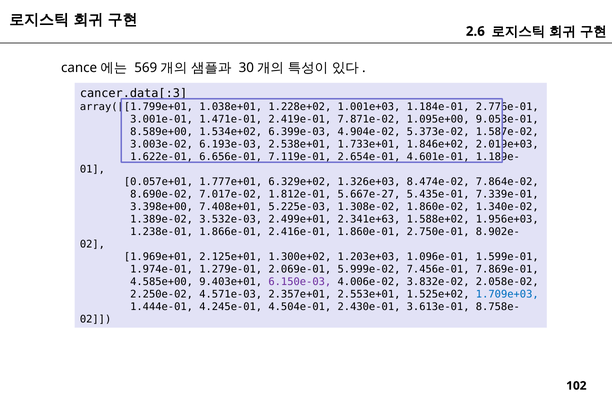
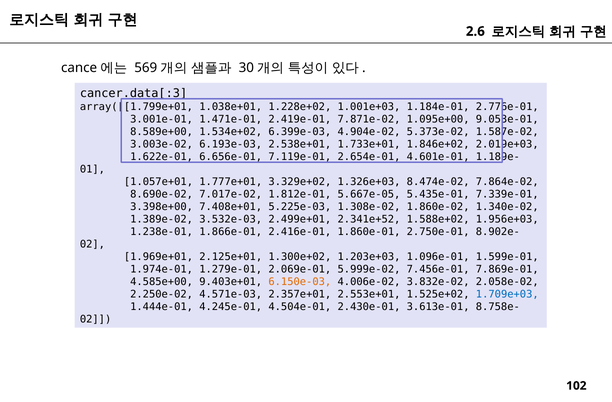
0.057e+01: 0.057e+01 -> 1.057e+01
6.329e+02: 6.329e+02 -> 3.329e+02
5.667e-27: 5.667e-27 -> 5.667e-05
2.341e+63: 2.341e+63 -> 2.341e+52
6.150e-03 colour: purple -> orange
